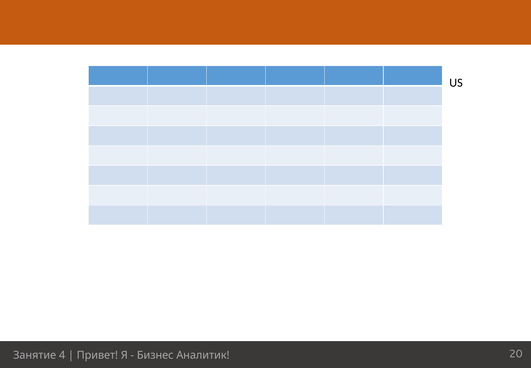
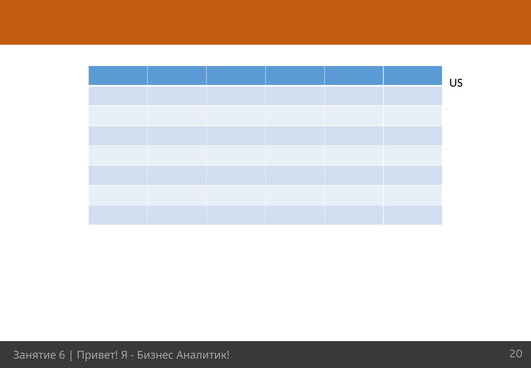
4: 4 -> 6
